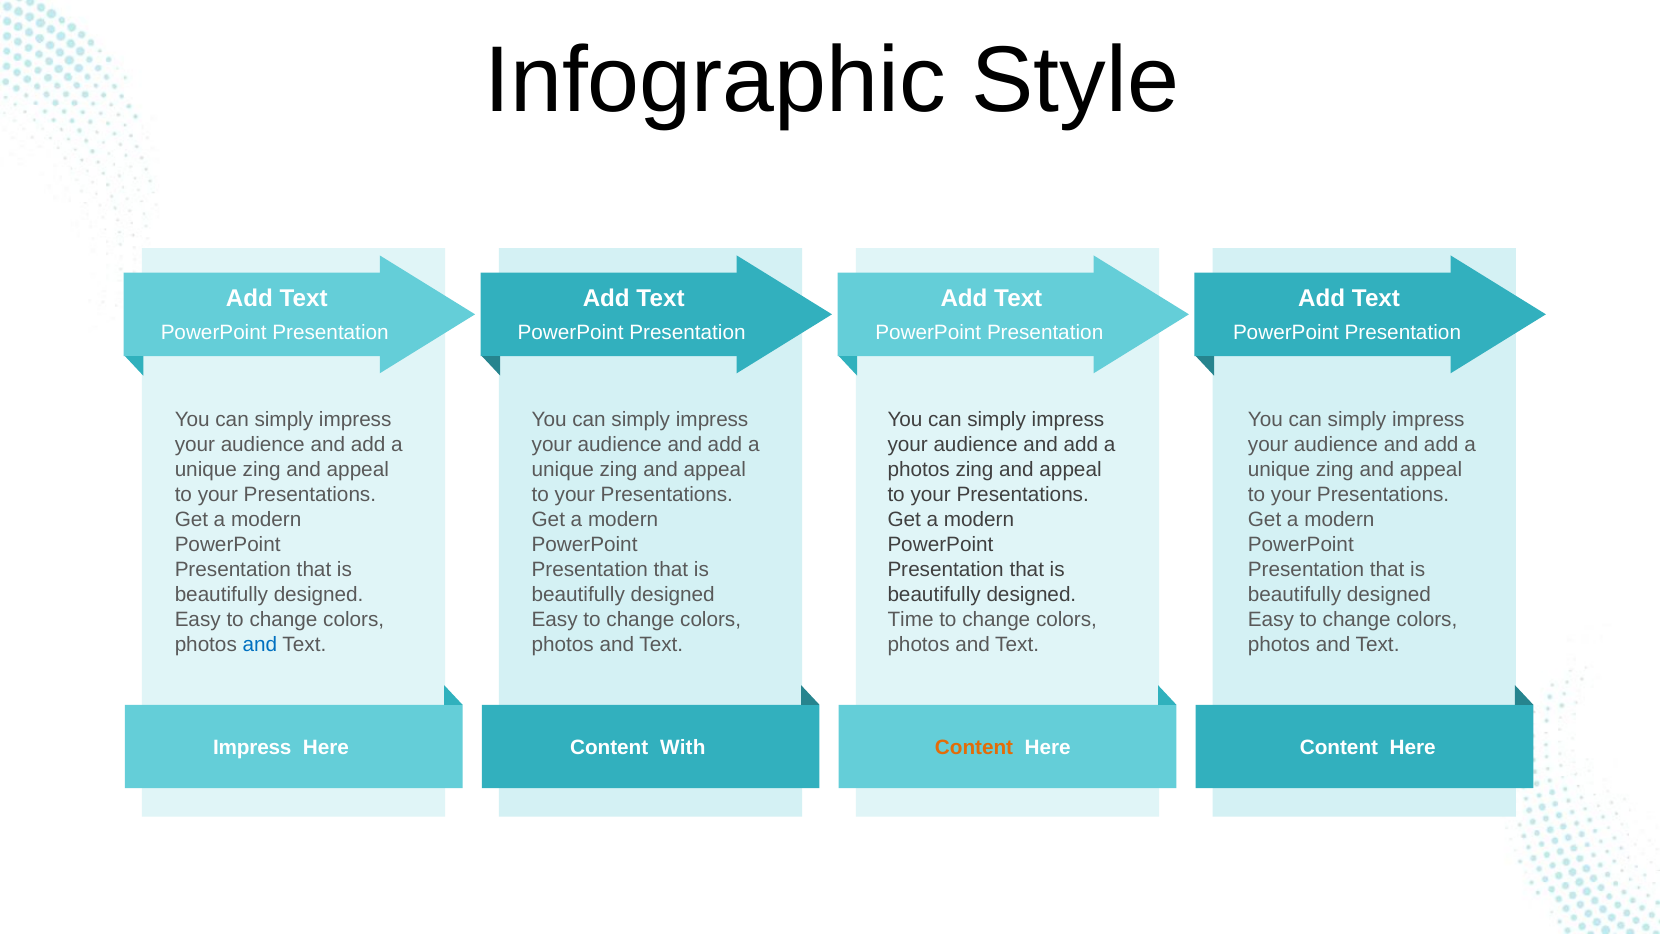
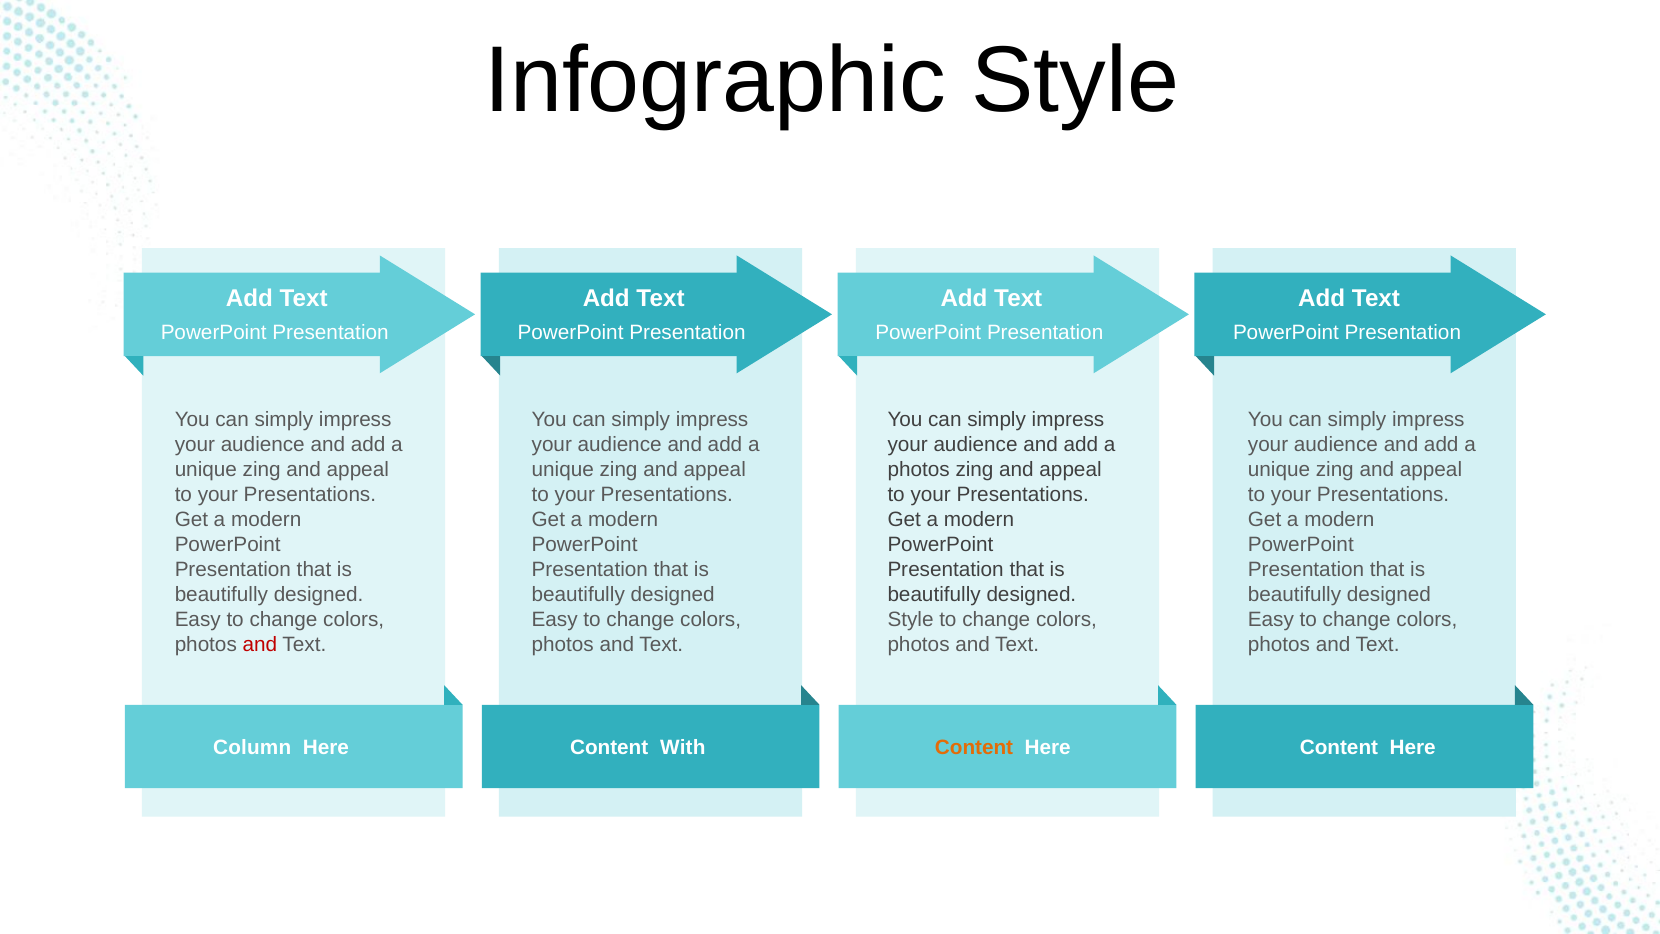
Time at (911, 619): Time -> Style
and at (260, 644) colour: blue -> red
Impress at (252, 747): Impress -> Column
